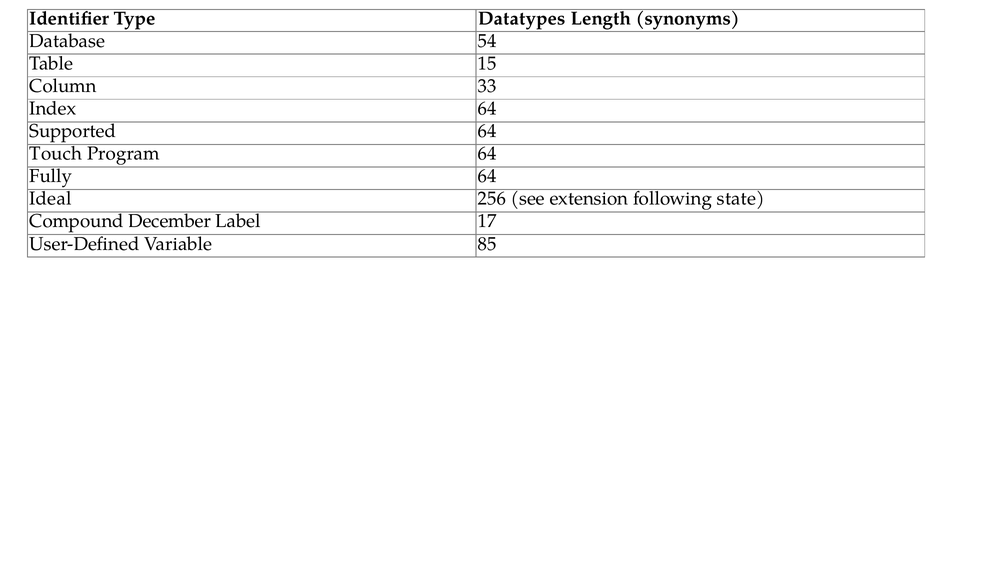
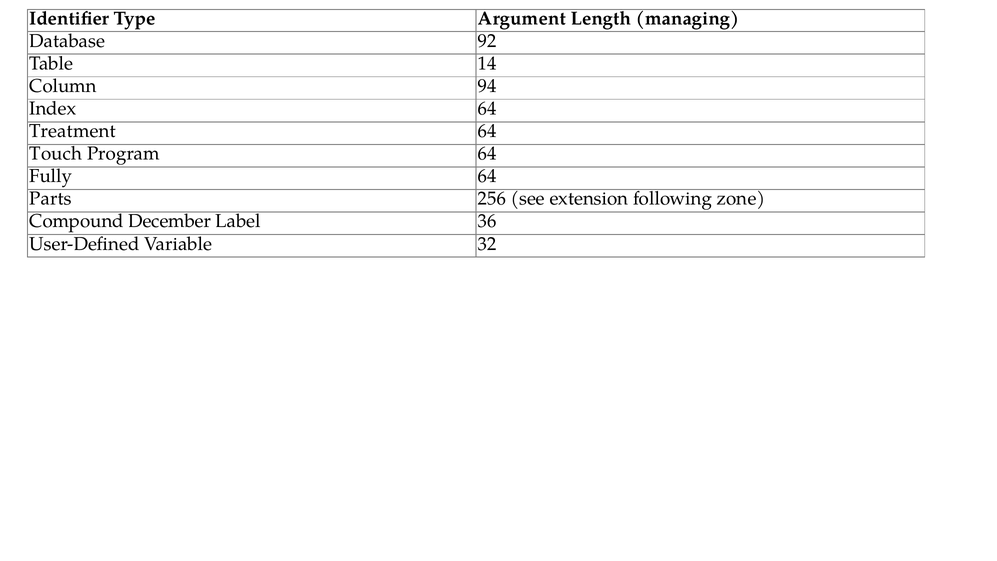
Datatypes: Datatypes -> Argument
synonyms: synonyms -> managing
54: 54 -> 92
15: 15 -> 14
33: 33 -> 94
Supported: Supported -> Treatment
Ideal: Ideal -> Parts
state: state -> zone
17: 17 -> 36
85: 85 -> 32
